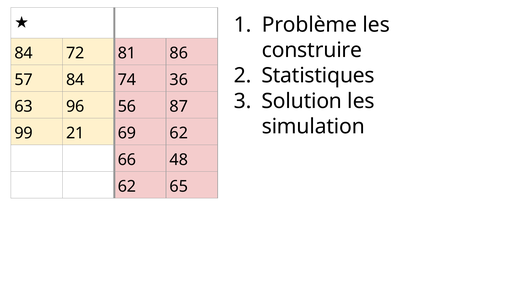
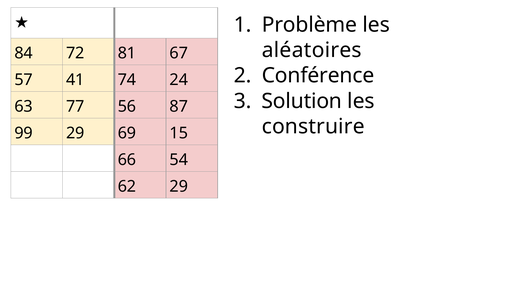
construire: construire -> aléatoires
86: 86 -> 67
Statistiques: Statistiques -> Conférence
57 84: 84 -> 41
36: 36 -> 24
96: 96 -> 77
simulation: simulation -> construire
99 21: 21 -> 29
69 62: 62 -> 15
48: 48 -> 54
62 65: 65 -> 29
